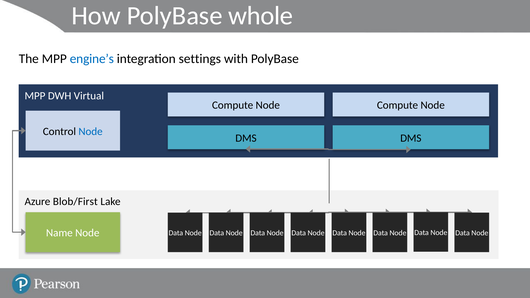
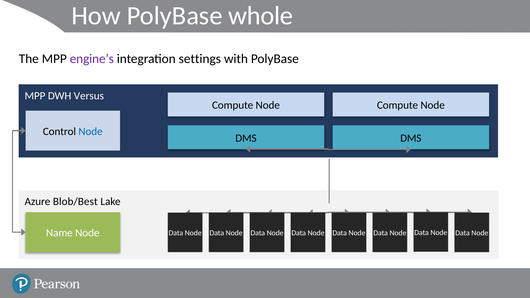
engine’s colour: blue -> purple
Virtual: Virtual -> Versus
Blob/First: Blob/First -> Blob/Best
